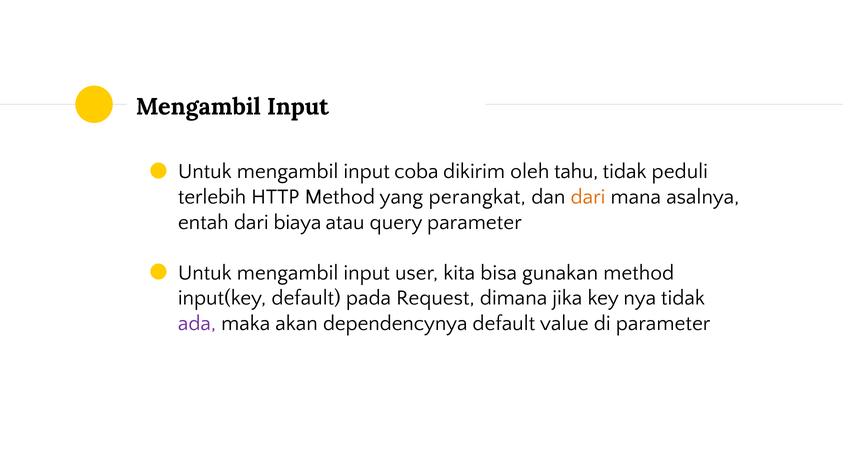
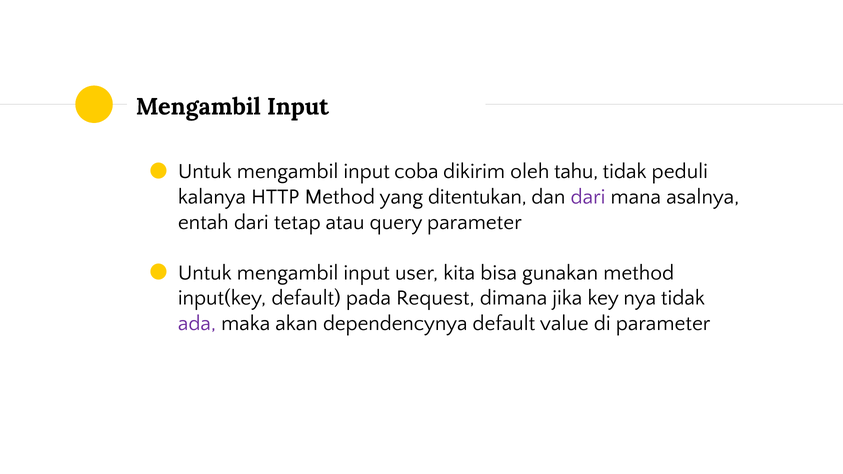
terlebih: terlebih -> kalanya
perangkat: perangkat -> ditentukan
dari at (588, 197) colour: orange -> purple
biaya: biaya -> tetap
